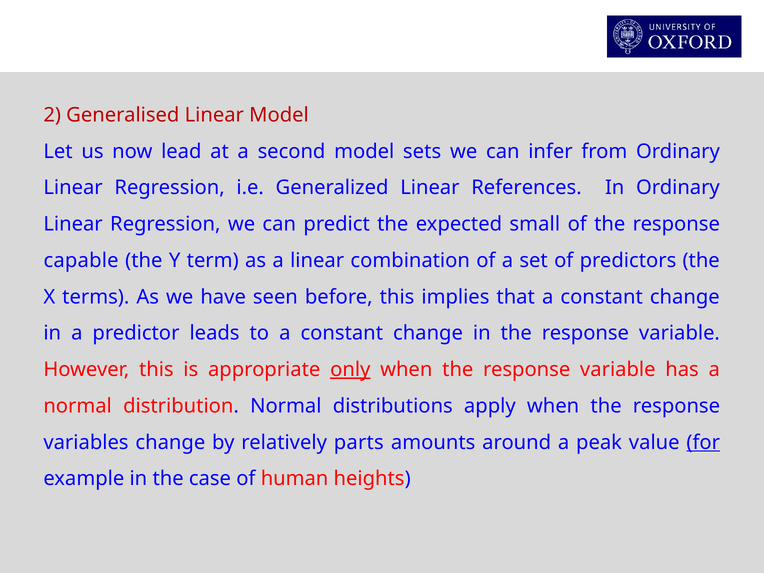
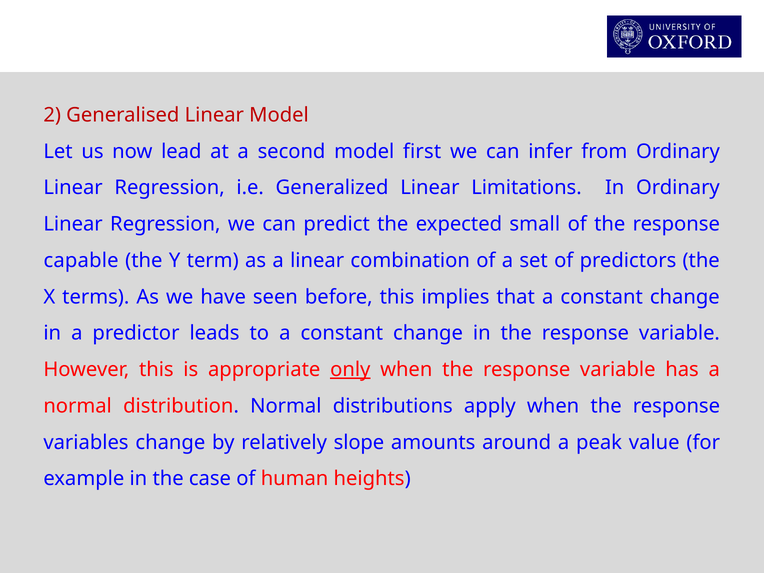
sets: sets -> first
References: References -> Limitations
parts: parts -> slope
for underline: present -> none
